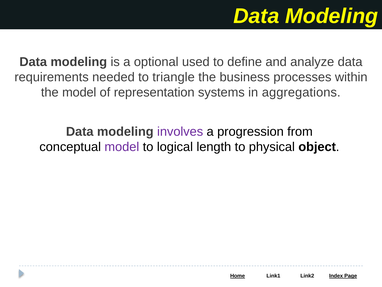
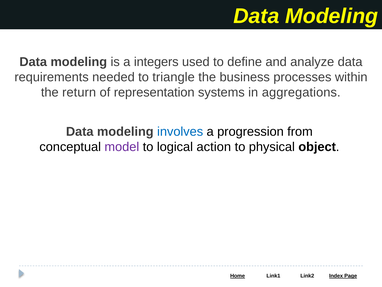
optional: optional -> integers
the model: model -> return
involves colour: purple -> blue
length: length -> action
